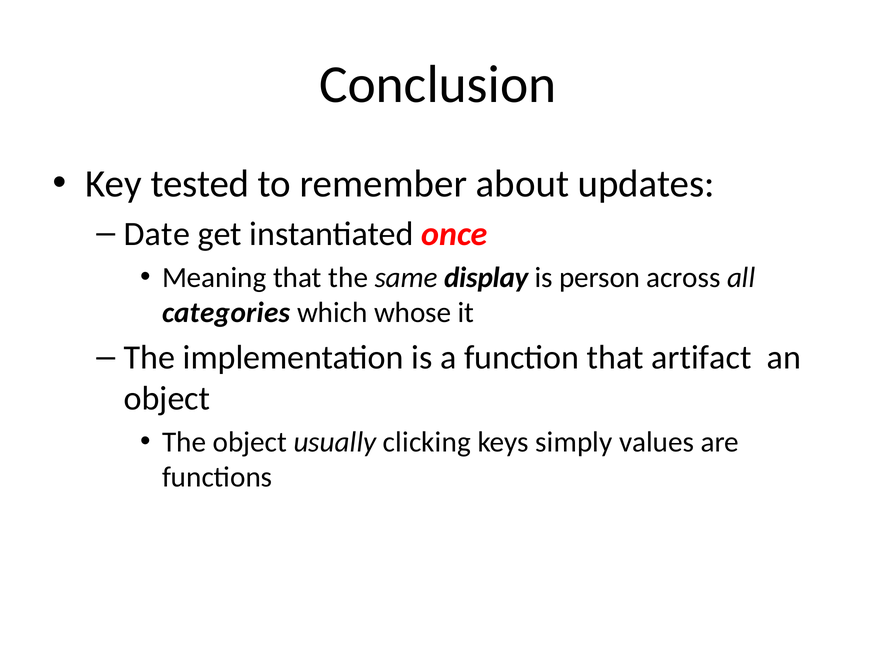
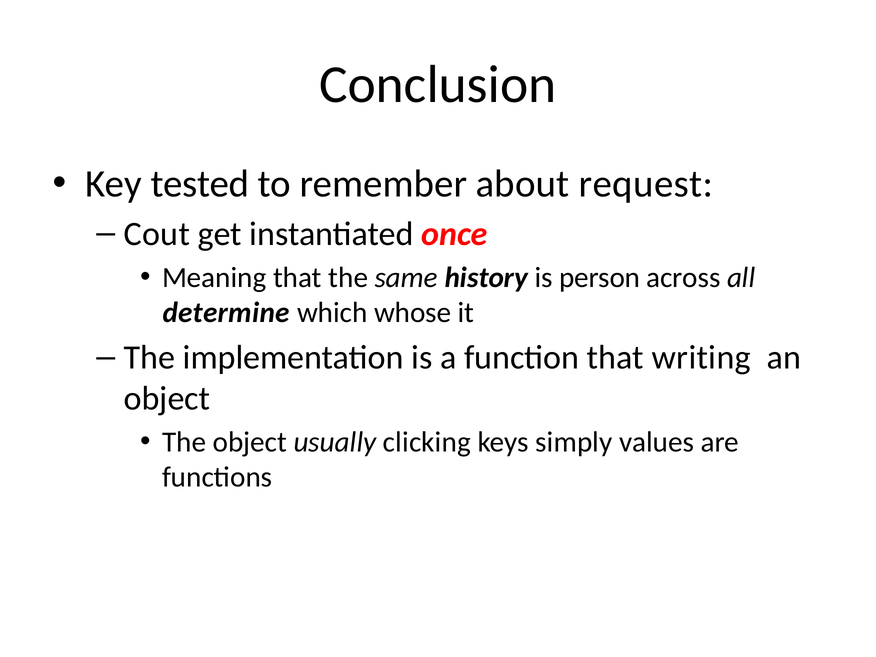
updates: updates -> request
Date: Date -> Cout
display: display -> history
categories: categories -> determine
artifact: artifact -> writing
